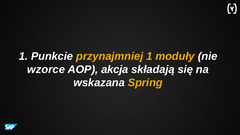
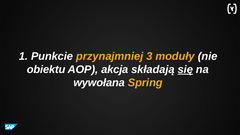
przynajmniej 1: 1 -> 3
wzorce: wzorce -> obiektu
się underline: none -> present
wskazana: wskazana -> wywołana
